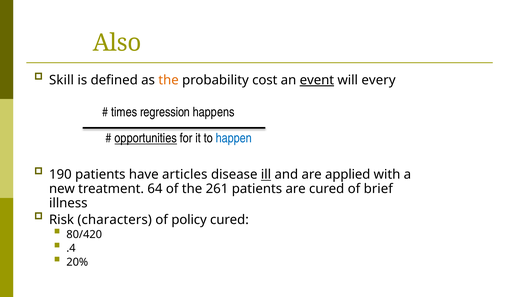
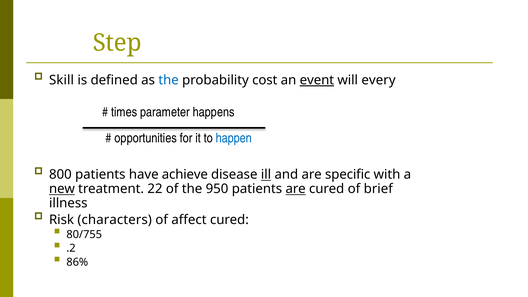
Also: Also -> Step
the at (169, 80) colour: orange -> blue
regression: regression -> parameter
opportunities underline: present -> none
190: 190 -> 800
articles: articles -> achieve
applied: applied -> specific
new underline: none -> present
64: 64 -> 22
261: 261 -> 950
are at (296, 189) underline: none -> present
policy: policy -> affect
80/420: 80/420 -> 80/755
.4: .4 -> .2
20%: 20% -> 86%
